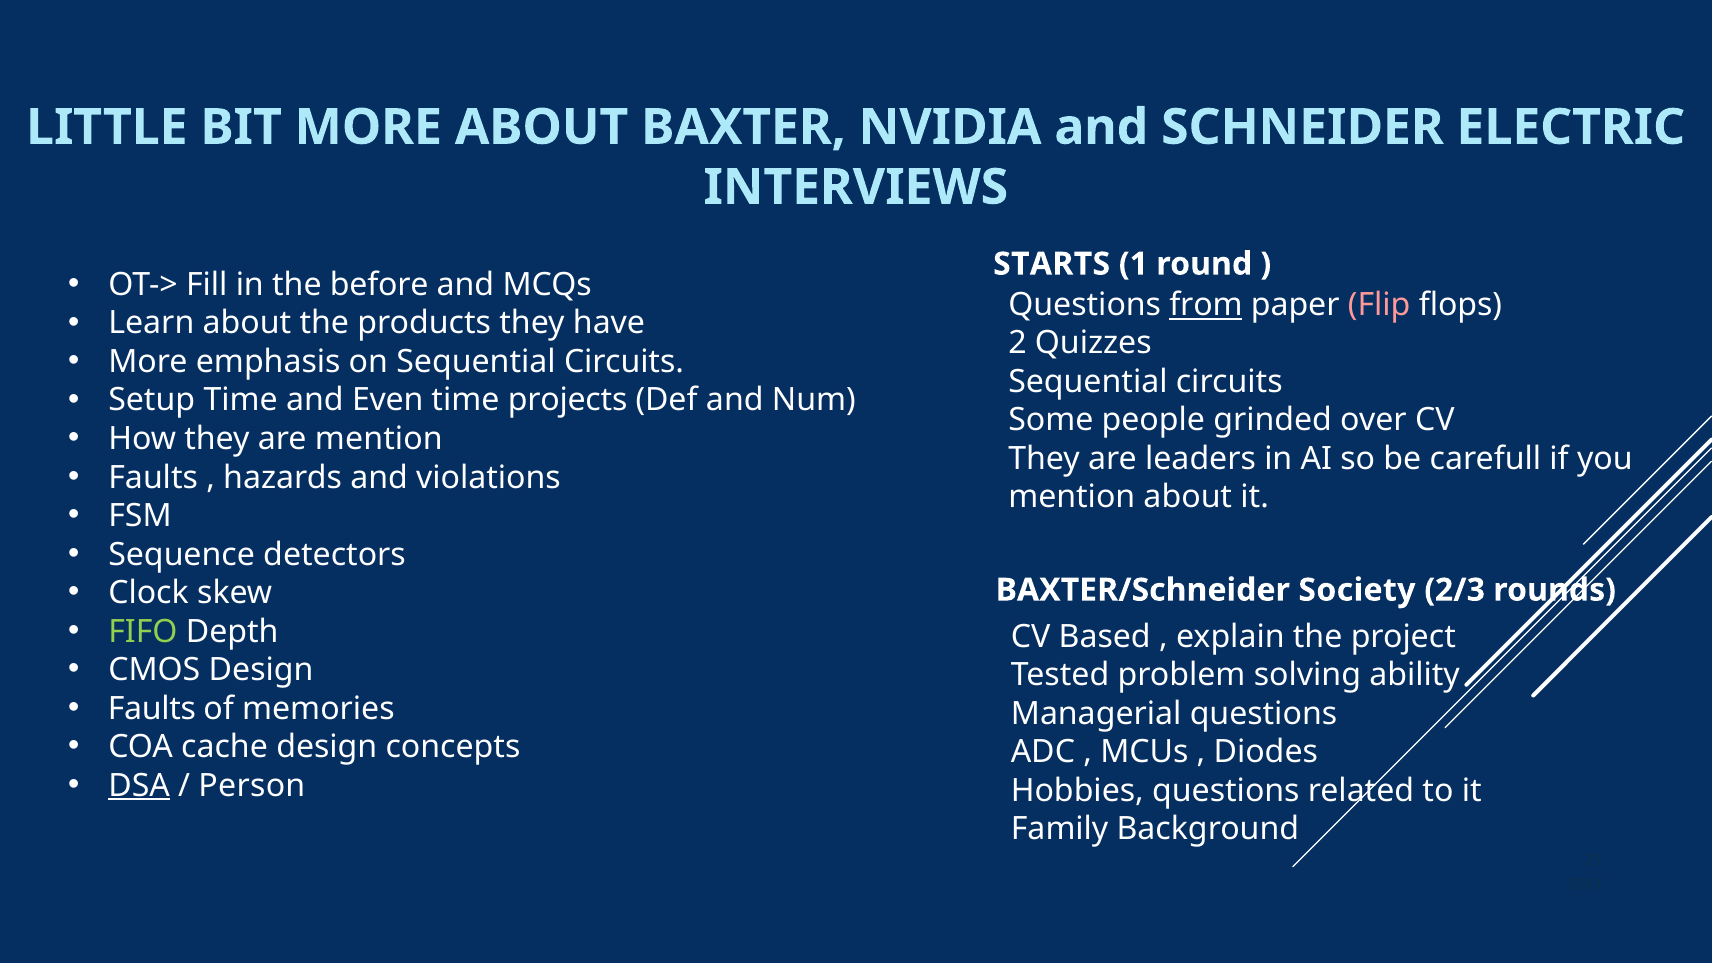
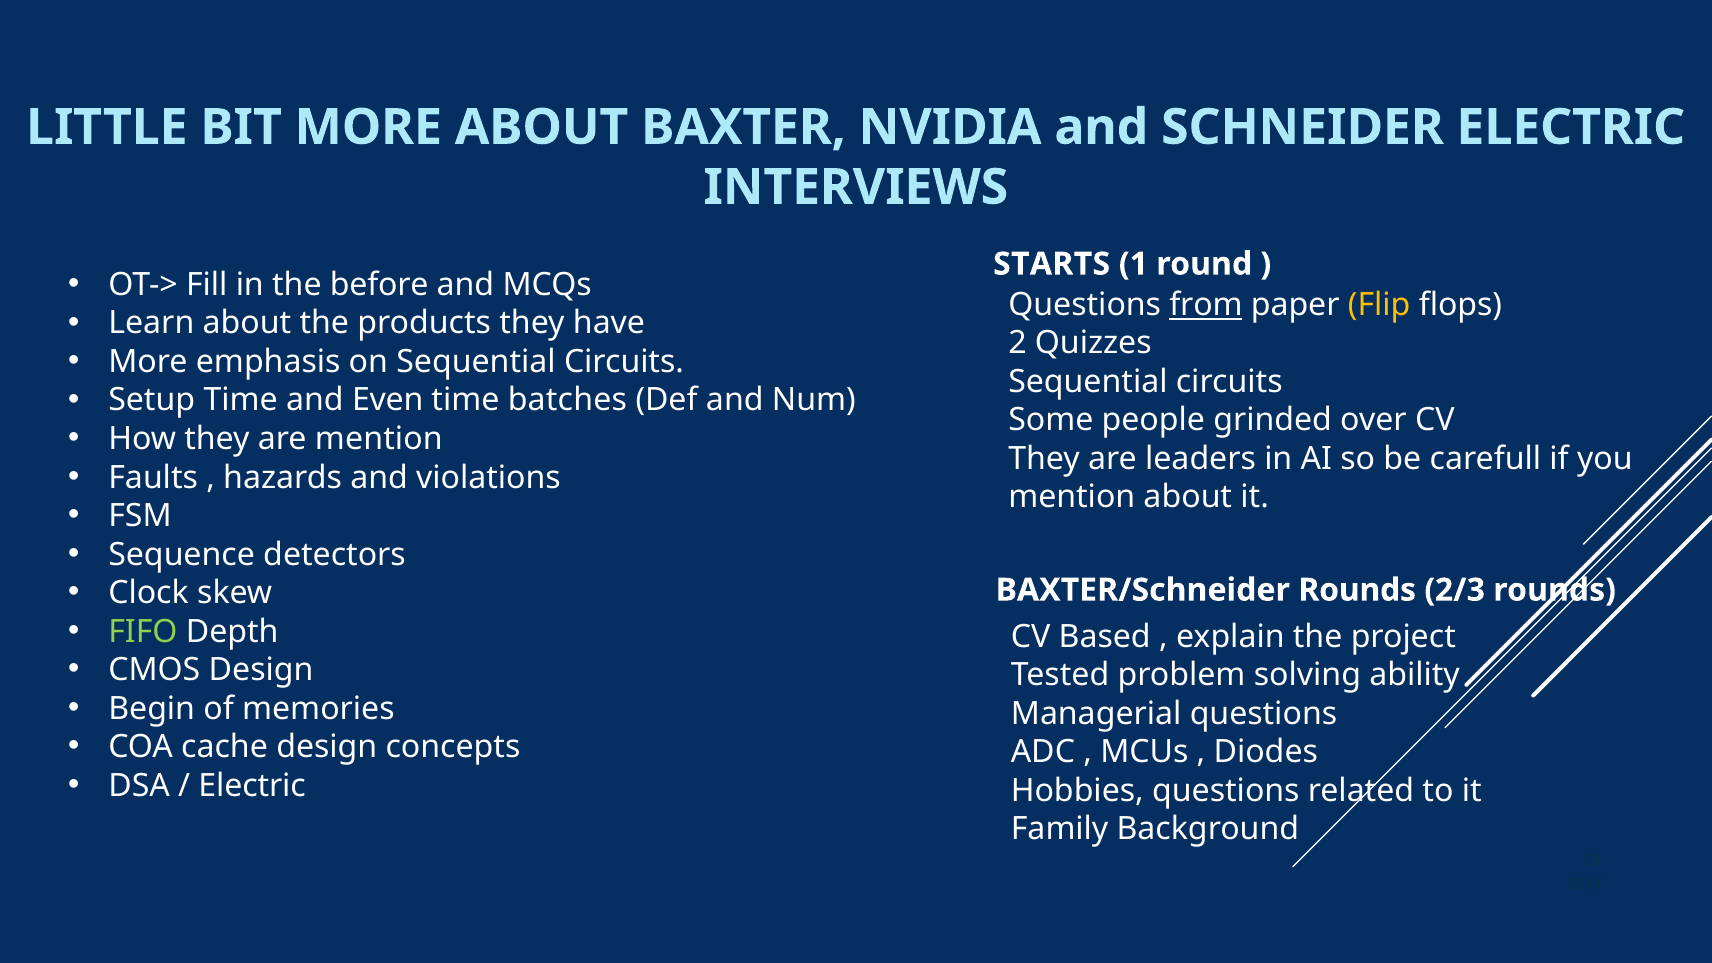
Flip colour: pink -> yellow
projects: projects -> batches
BAXTER/Schneider Society: Society -> Rounds
Faults at (152, 709): Faults -> Begin
DSA underline: present -> none
Person at (252, 786): Person -> Electric
